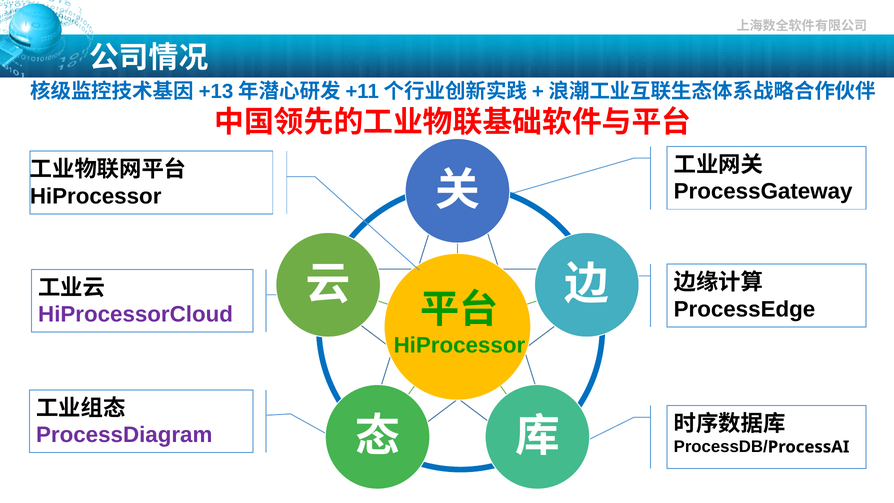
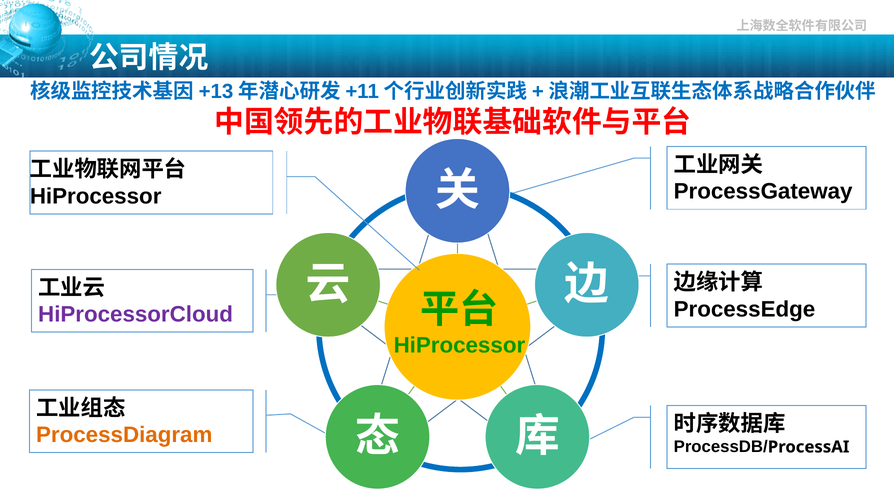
ProcessDiagram colour: purple -> orange
